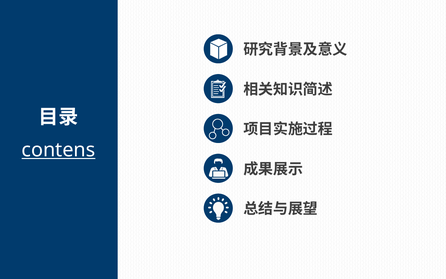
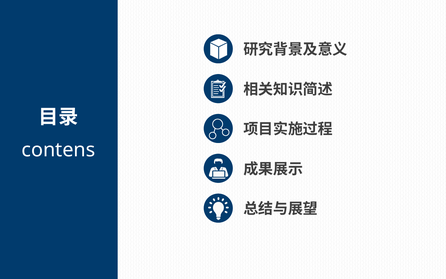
contens underline: present -> none
